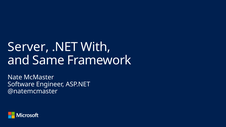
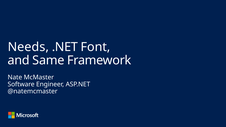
Server: Server -> Needs
With: With -> Font
